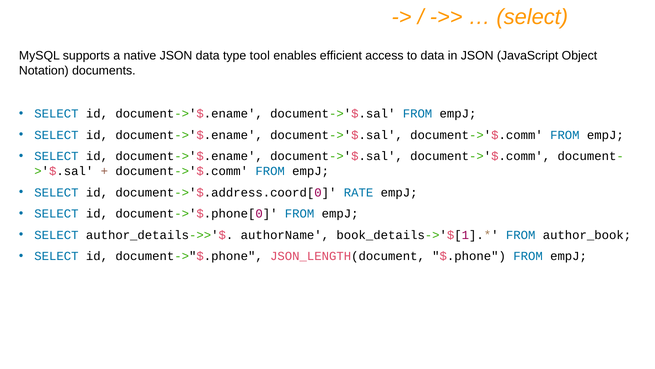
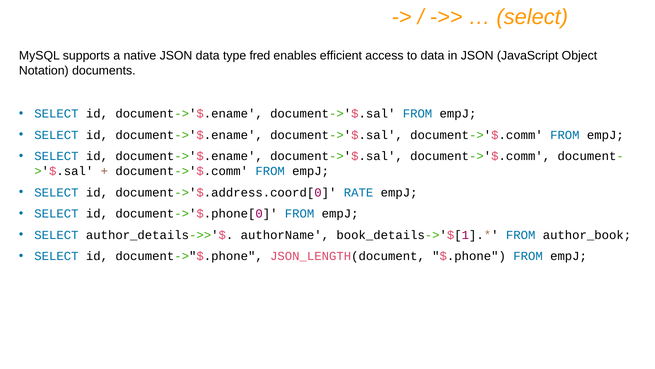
tool: tool -> fred
